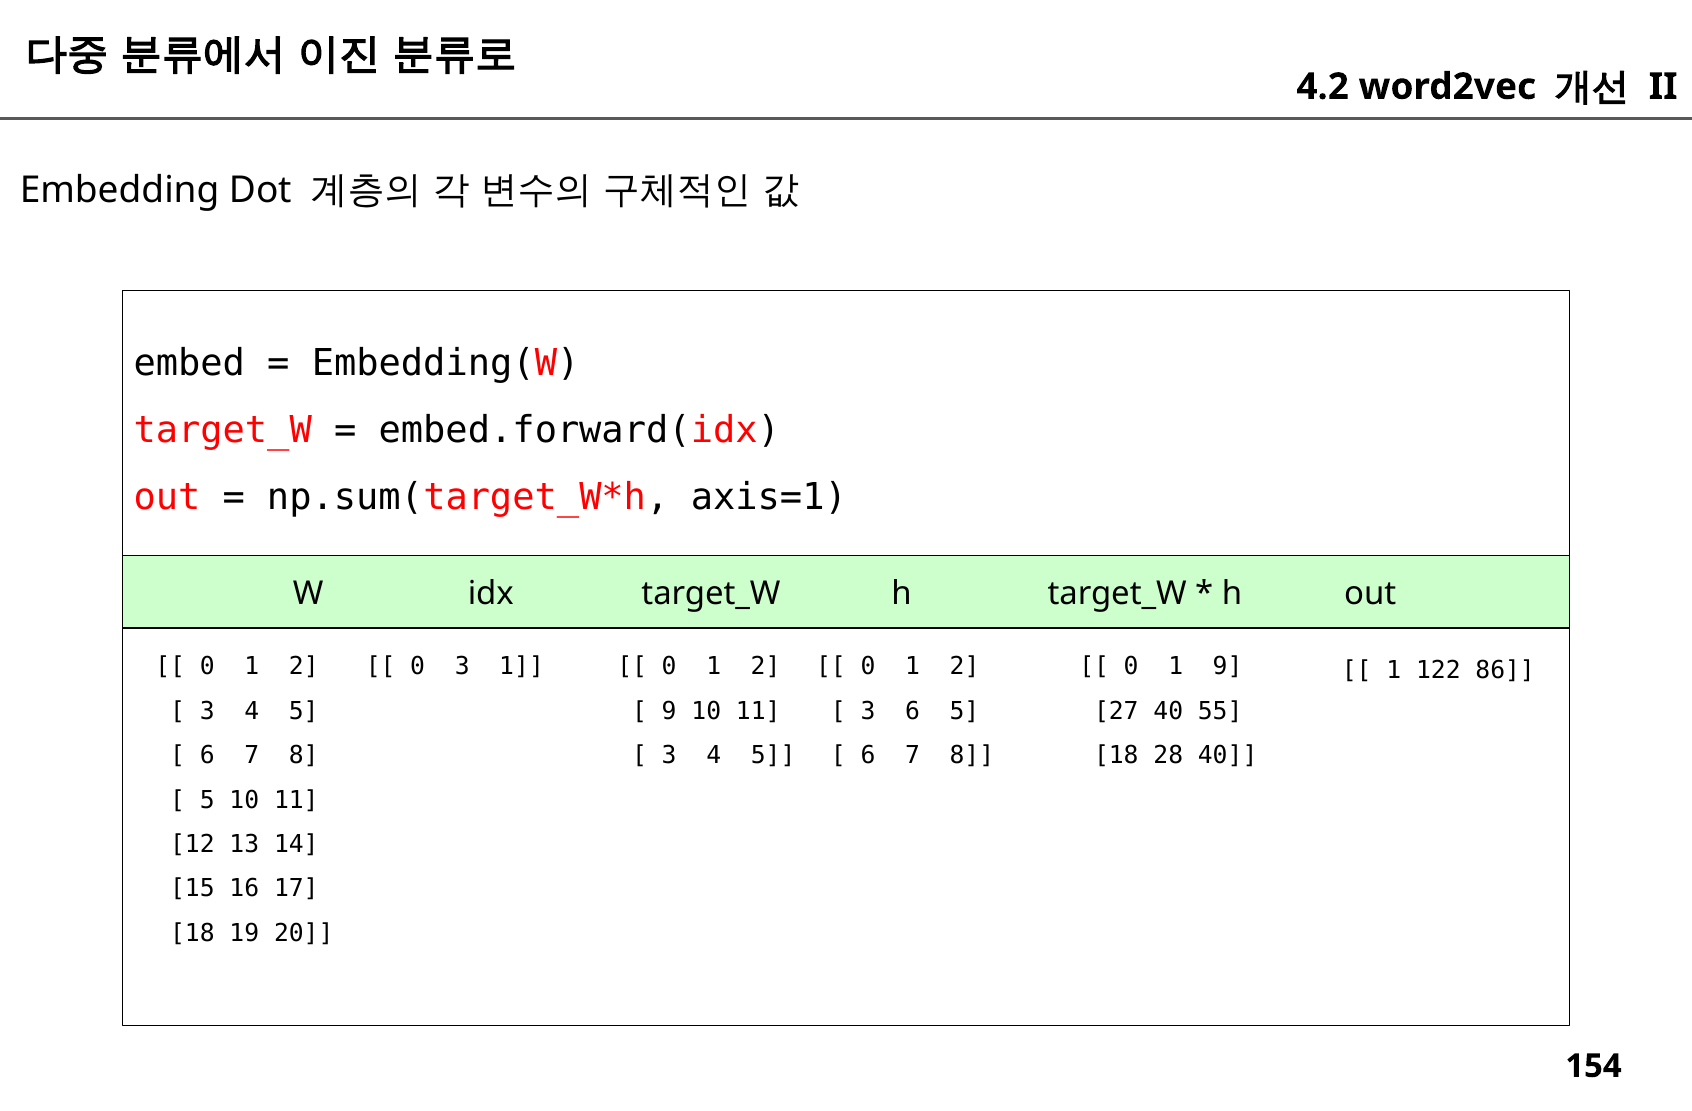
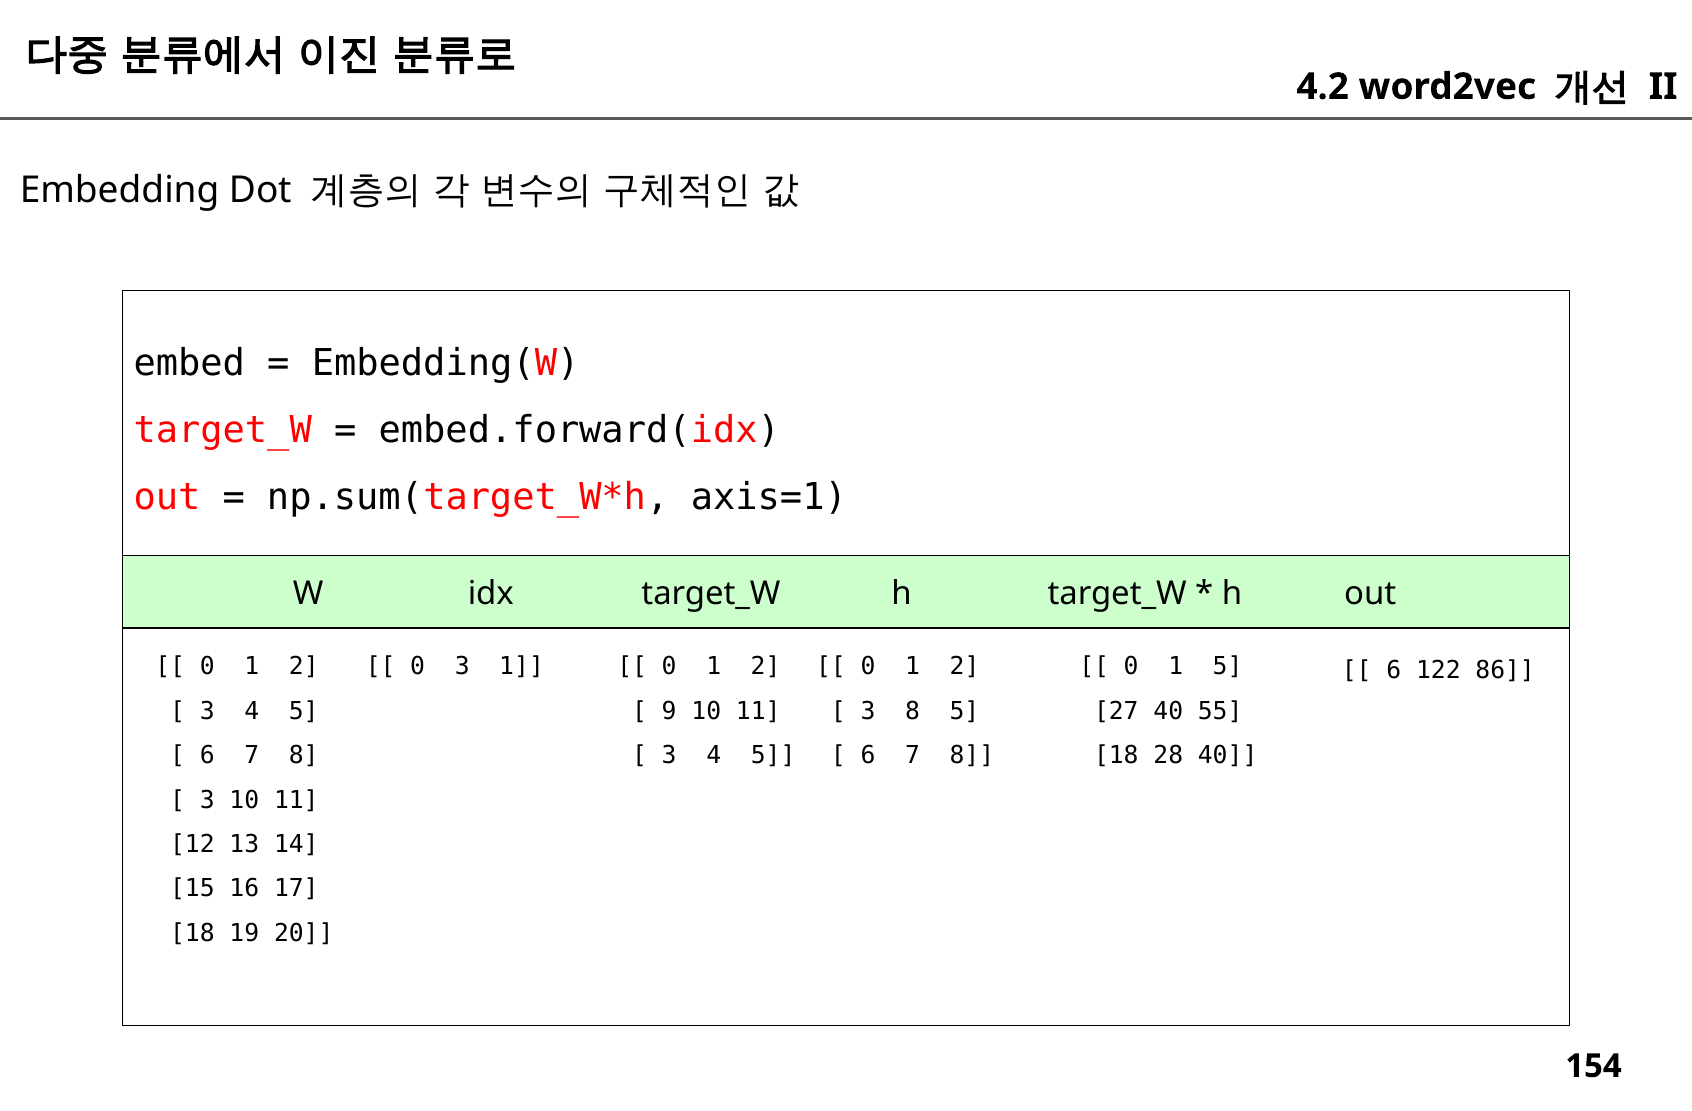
1 9: 9 -> 5
1 at (1394, 670): 1 -> 6
3 6: 6 -> 8
5 at (207, 800): 5 -> 3
